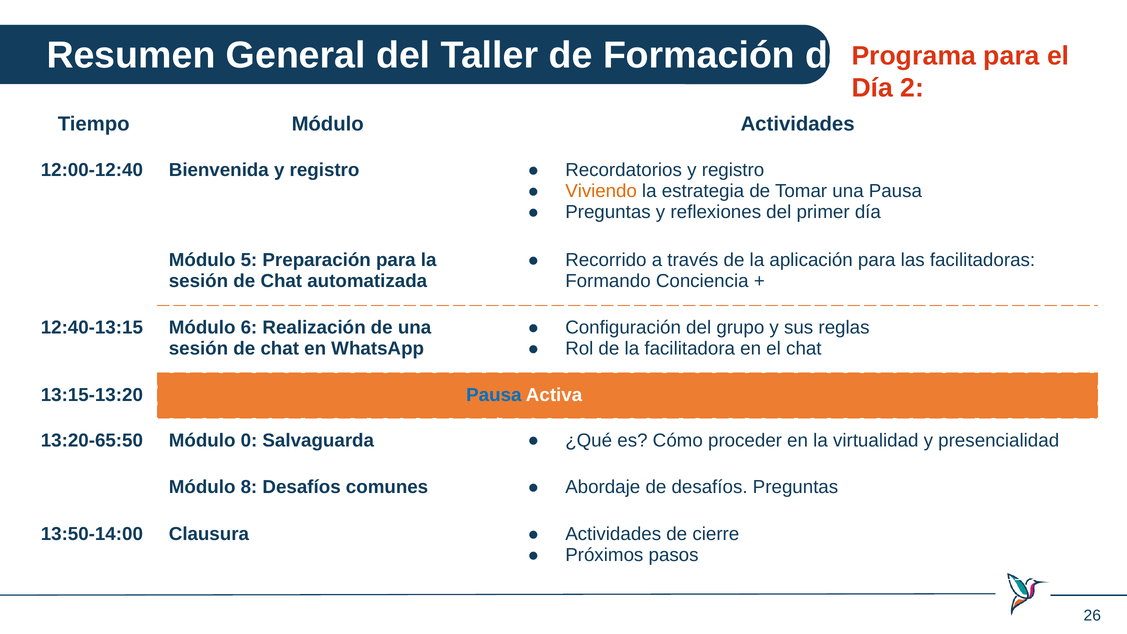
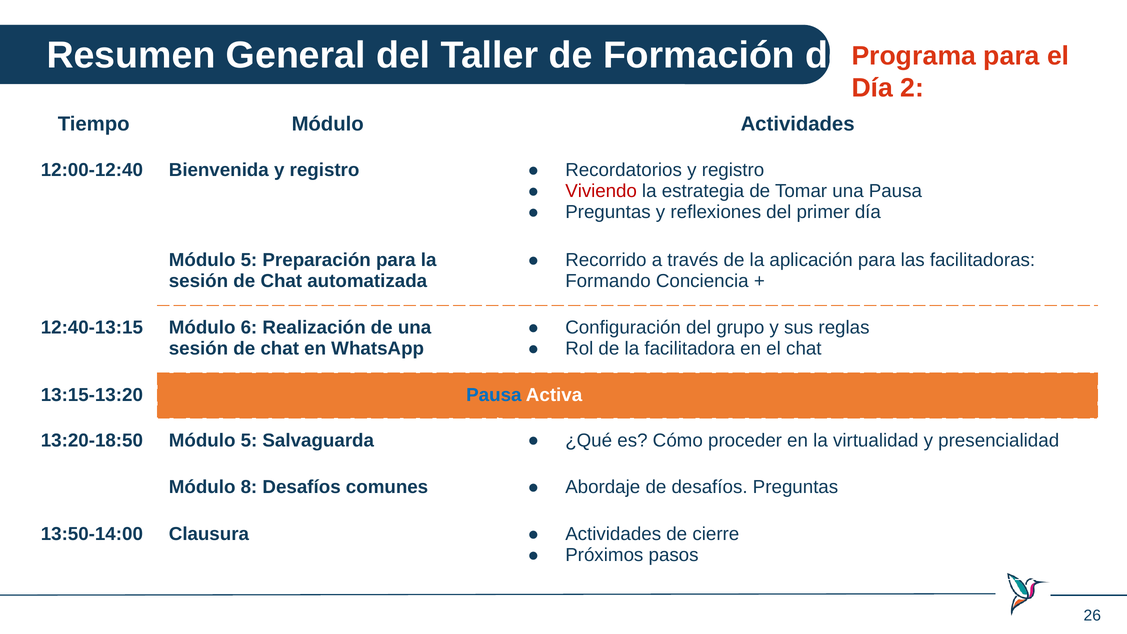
Viviendo colour: orange -> red
13:20-65:50: 13:20-65:50 -> 13:20-18:50
0 at (249, 440): 0 -> 5
